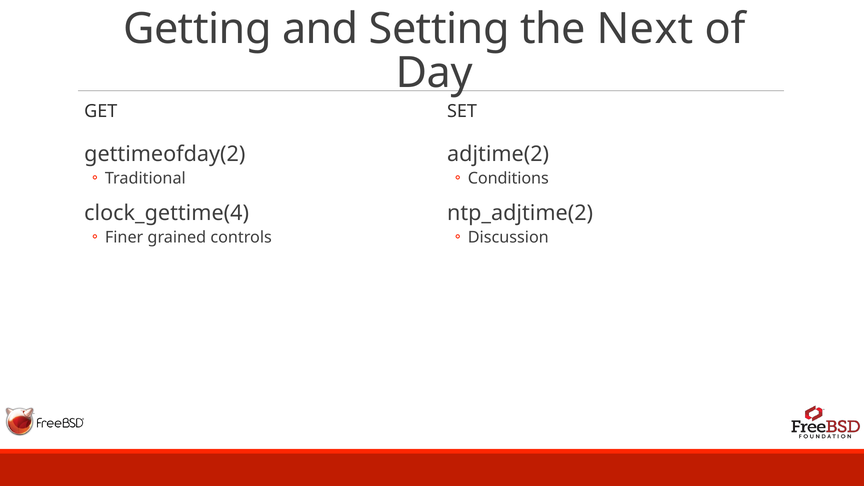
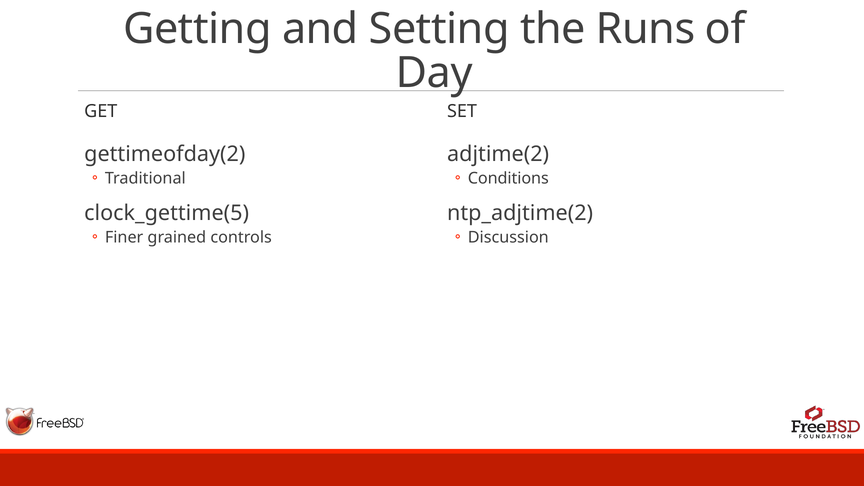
Next: Next -> Runs
clock_gettime(4: clock_gettime(4 -> clock_gettime(5
